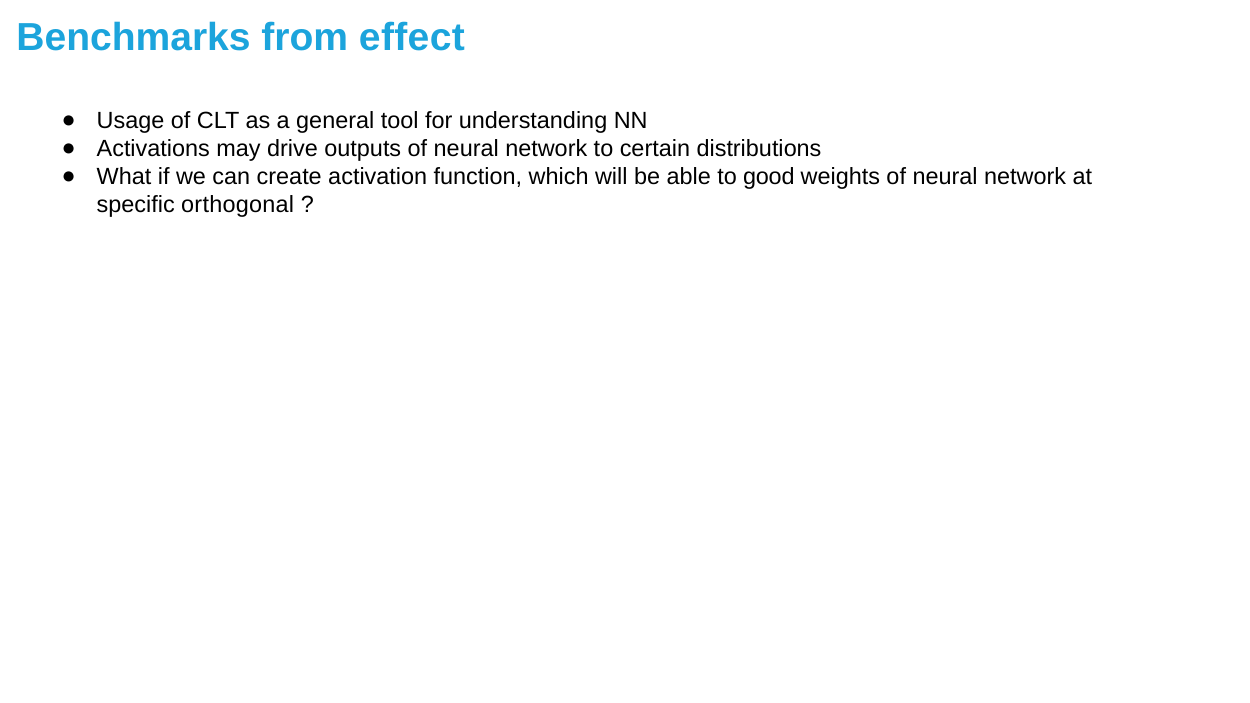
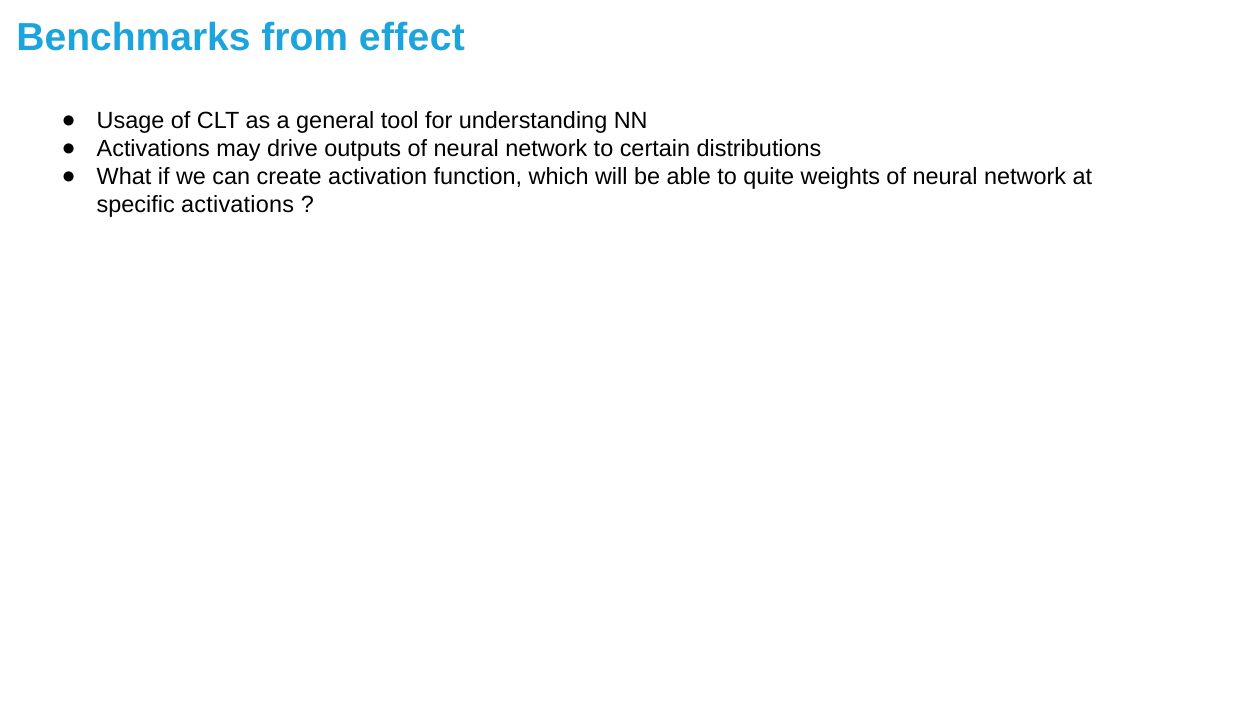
good: good -> quite
specific orthogonal: orthogonal -> activations
